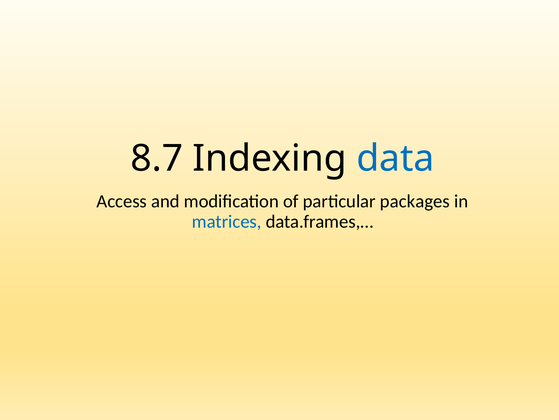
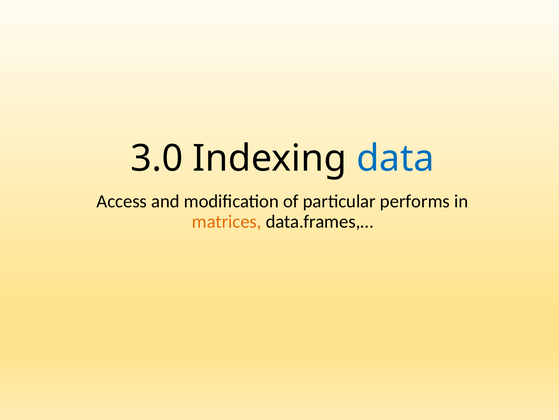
8.7: 8.7 -> 3.0
packages: packages -> performs
matrices colour: blue -> orange
